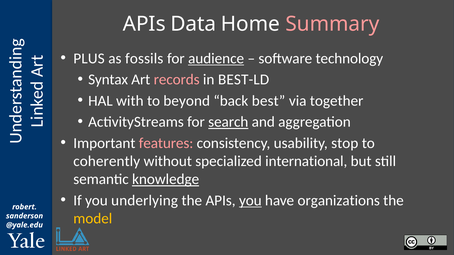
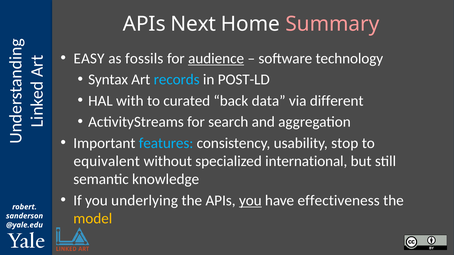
Data: Data -> Next
PLUS: PLUS -> EASY
records colour: pink -> light blue
BEST-LD: BEST-LD -> POST-LD
beyond: beyond -> curated
best: best -> data
together: together -> different
search underline: present -> none
features colour: pink -> light blue
coherently: coherently -> equivalent
knowledge underline: present -> none
organizations: organizations -> effectiveness
